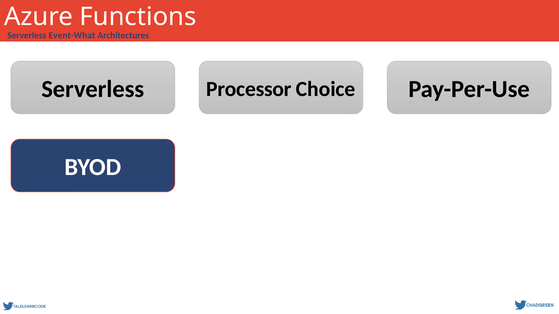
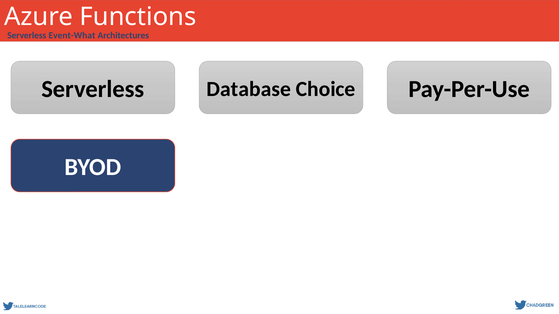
Processor: Processor -> Database
